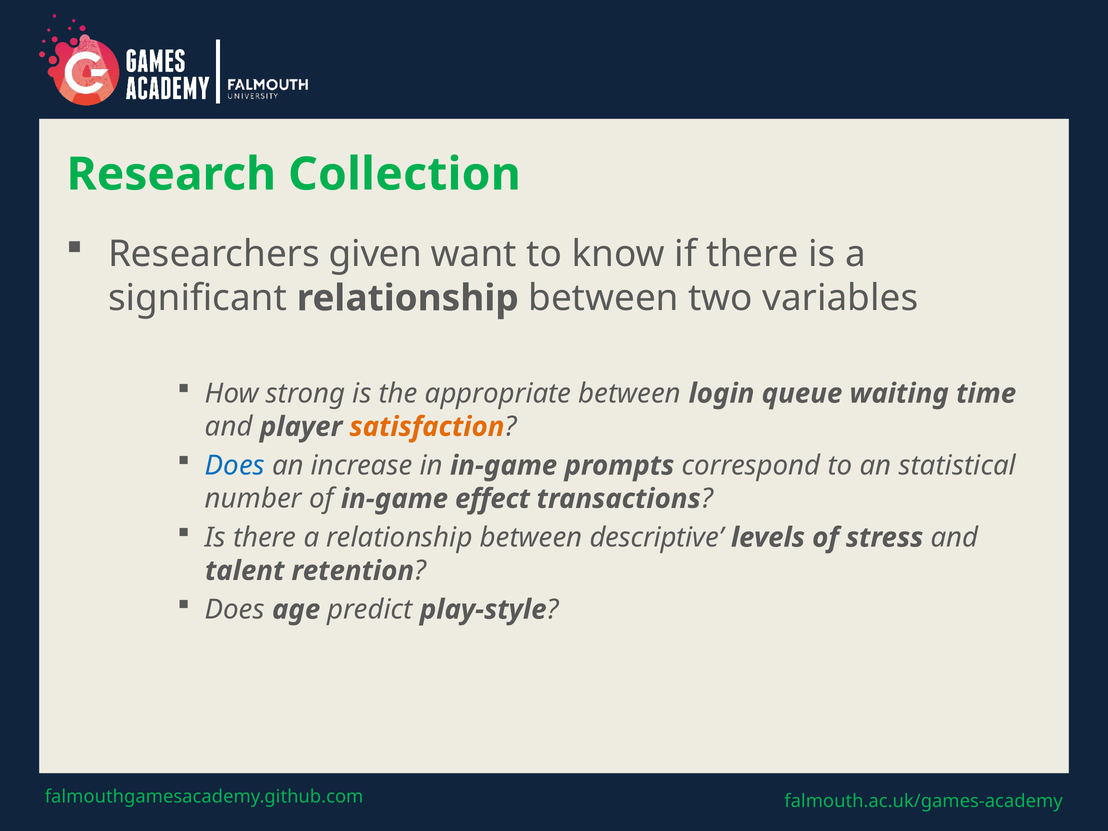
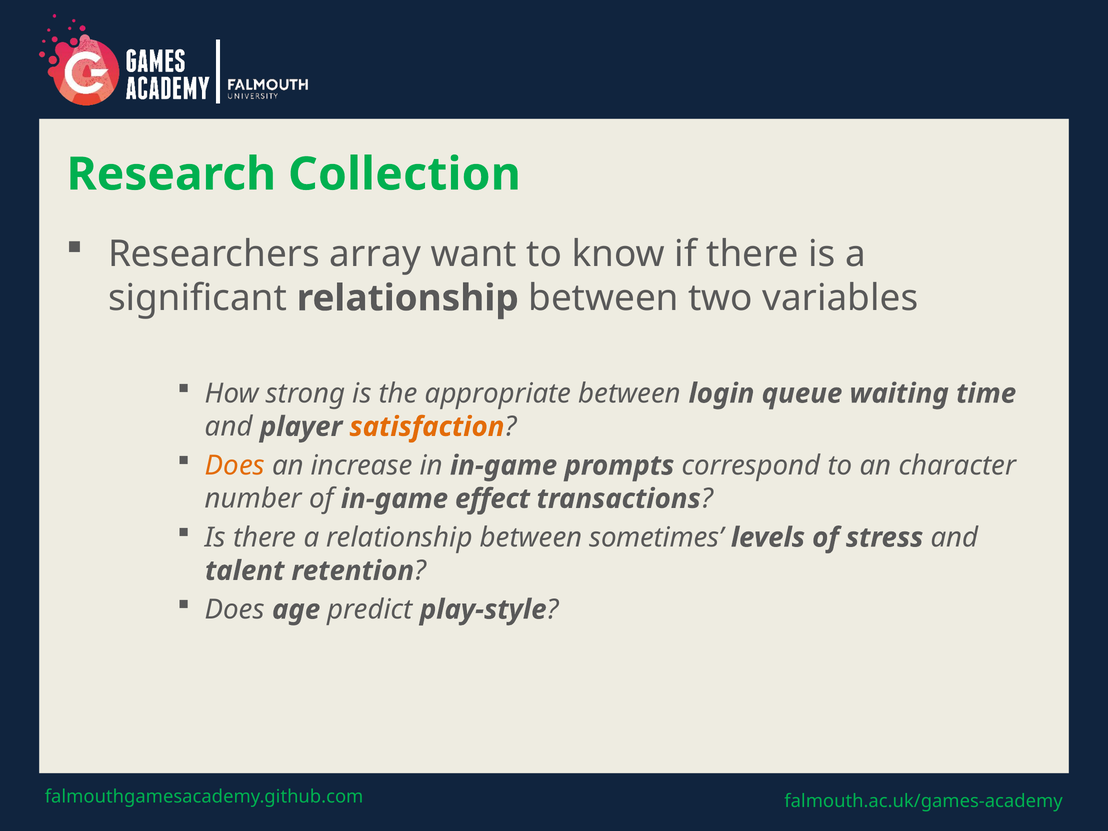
given: given -> array
Does at (235, 466) colour: blue -> orange
statistical: statistical -> character
descriptive: descriptive -> sometimes
